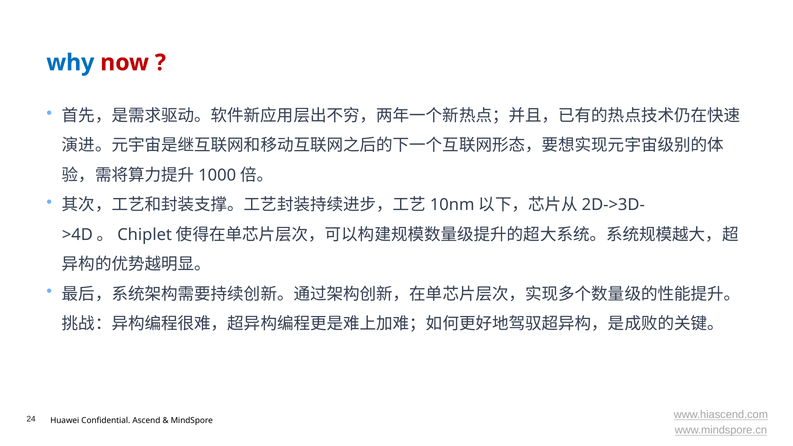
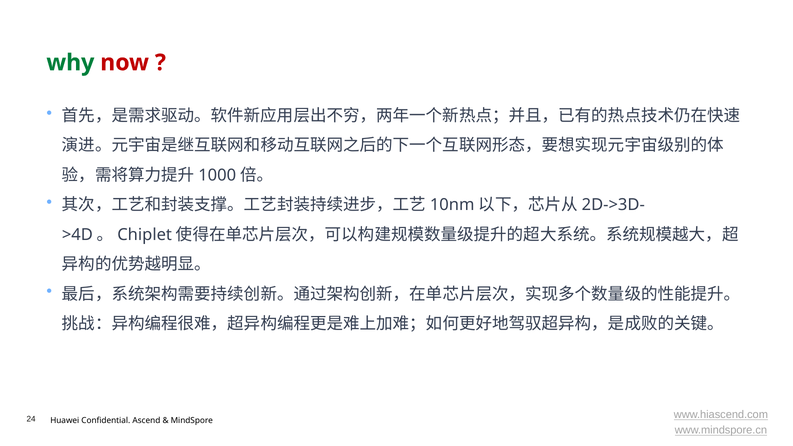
why colour: blue -> green
